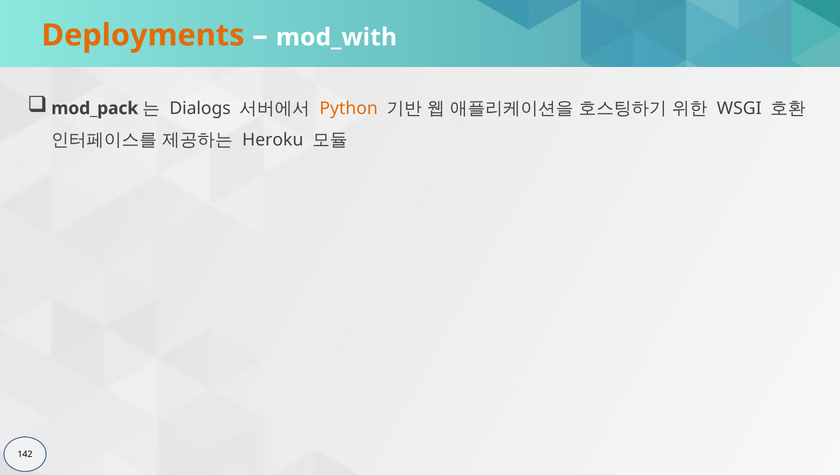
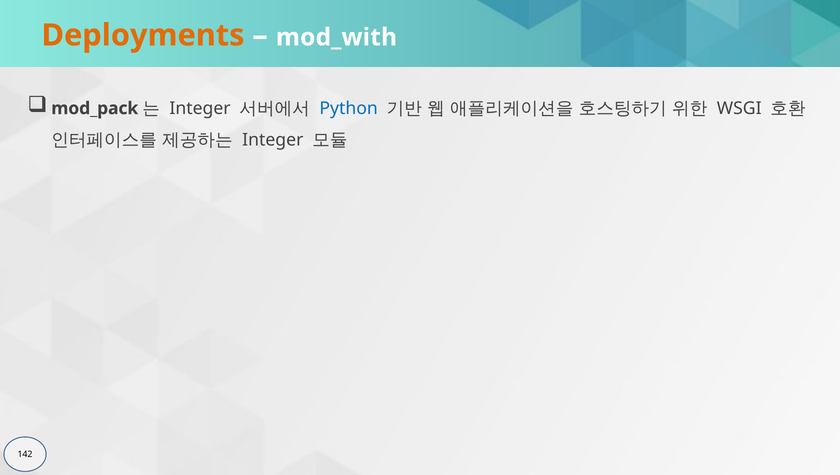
Dialogs at (200, 108): Dialogs -> Integer
Python colour: orange -> blue
Heroku at (273, 140): Heroku -> Integer
